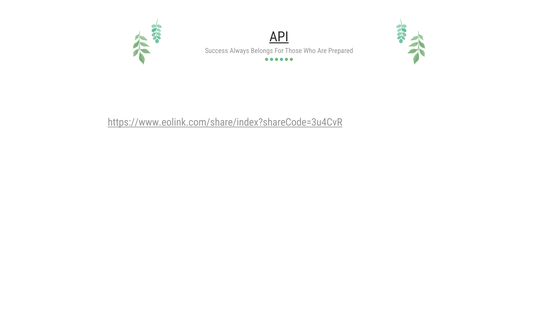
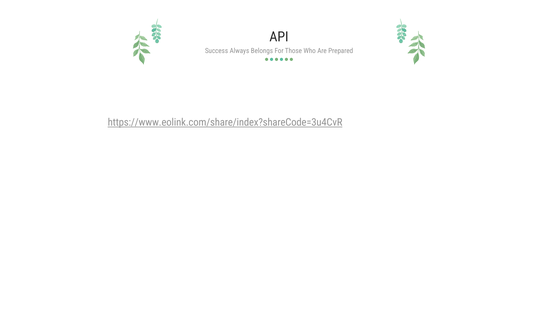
API underline: present -> none
